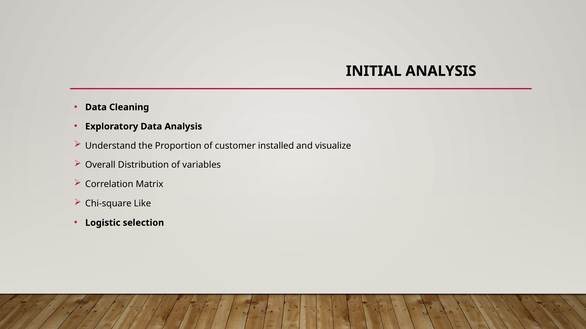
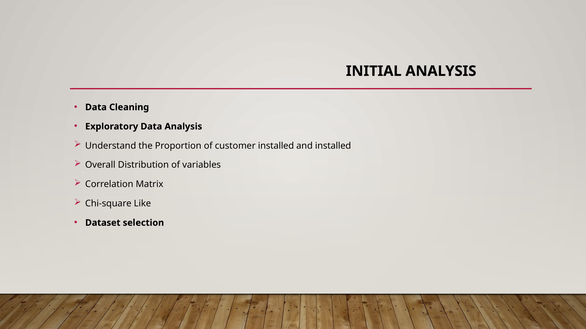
and visualize: visualize -> installed
Logistic: Logistic -> Dataset
